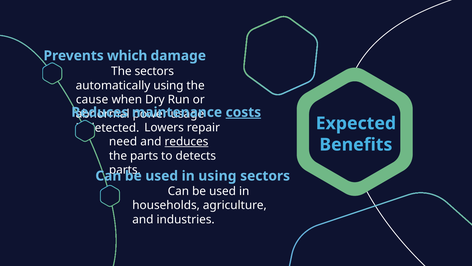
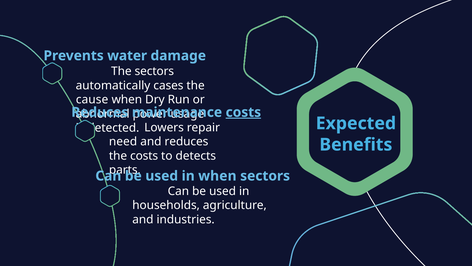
which: which -> water
automatically using: using -> cases
reduces at (186, 141) underline: present -> none
the parts: parts -> costs
in using: using -> when
